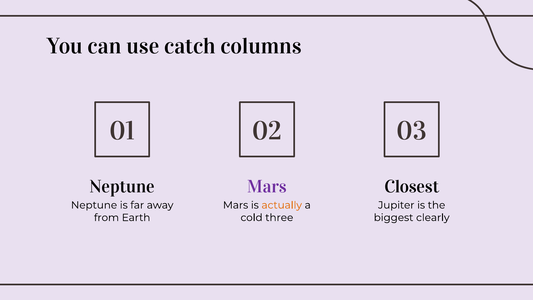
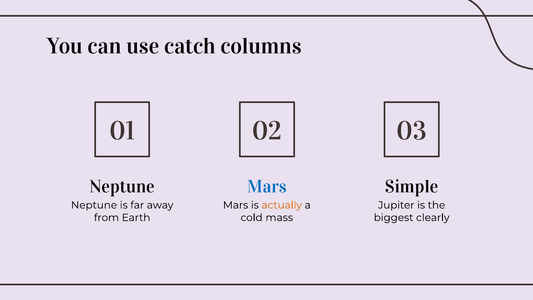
Mars at (267, 187) colour: purple -> blue
Closest: Closest -> Simple
three: three -> mass
